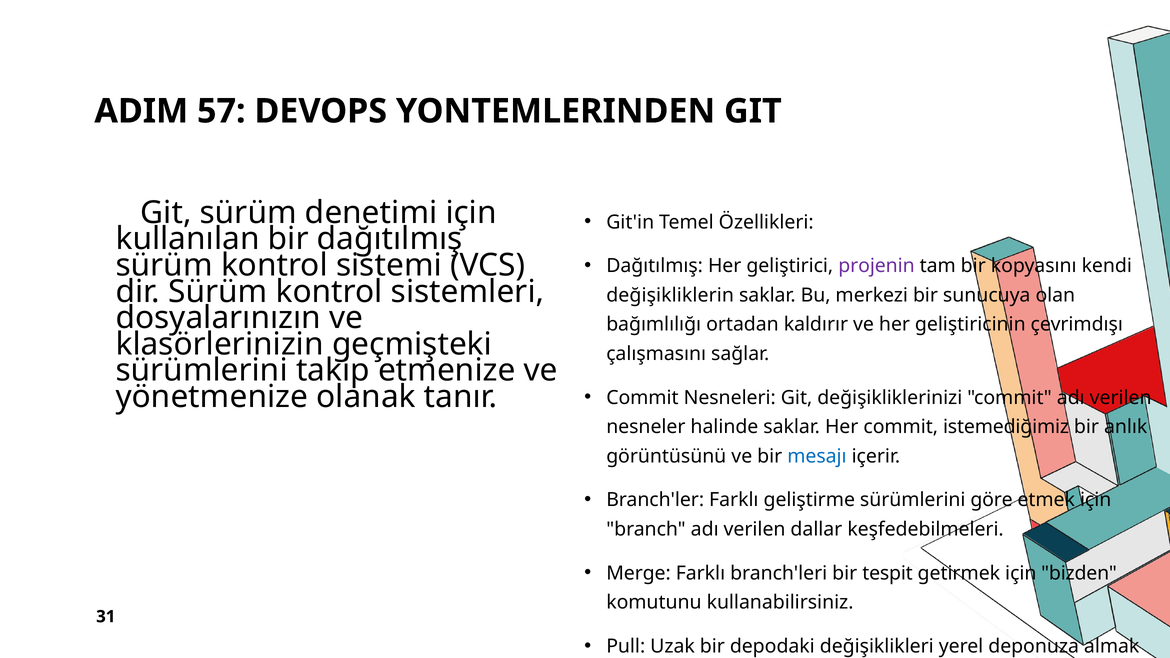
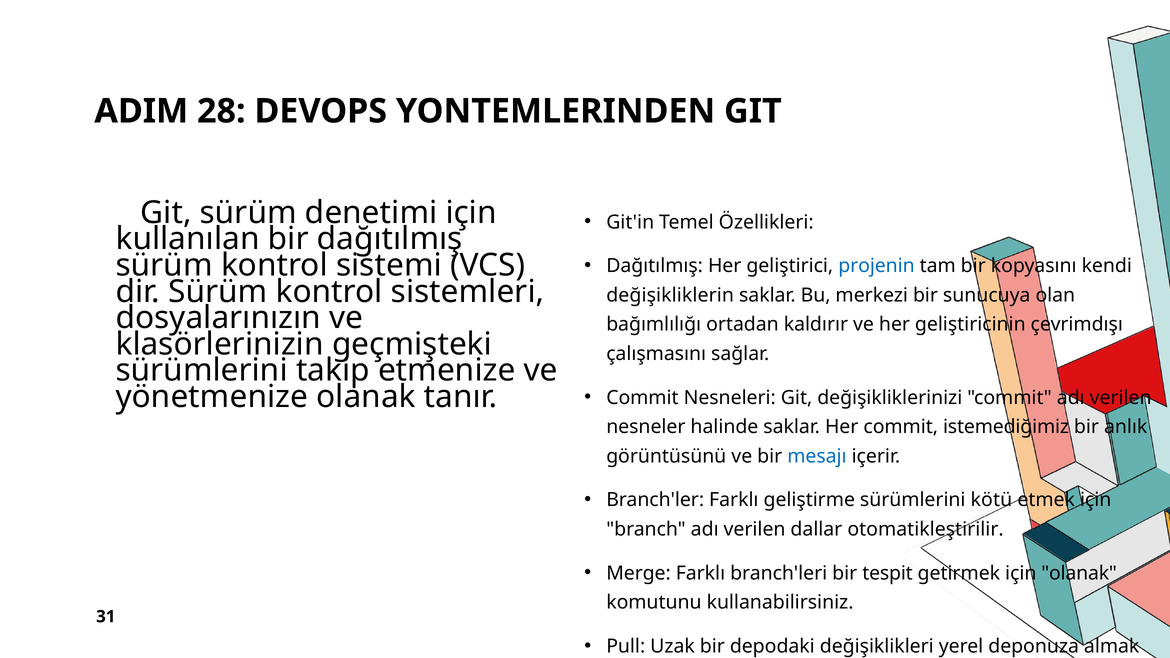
57: 57 -> 28
projenin colour: purple -> blue
göre: göre -> kötü
keşfedebilmeleri: keşfedebilmeleri -> otomatikleştirilir
için bizden: bizden -> olanak
